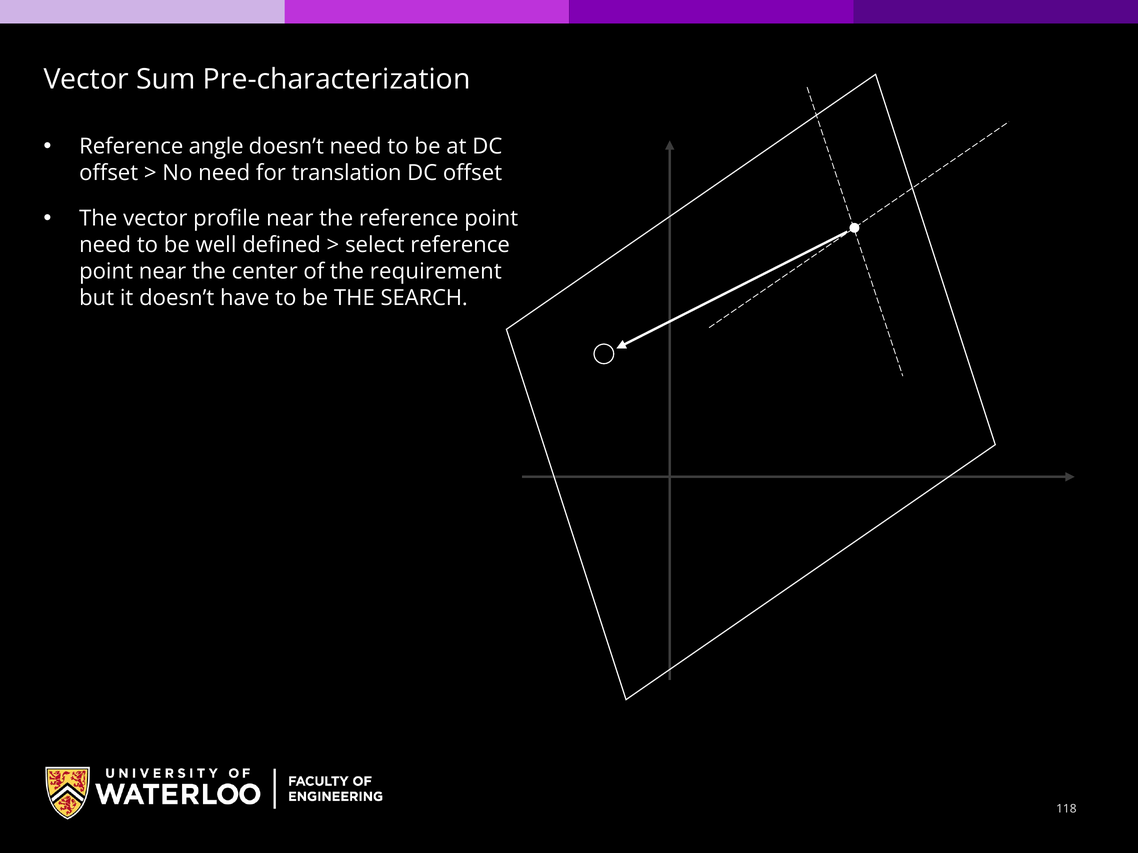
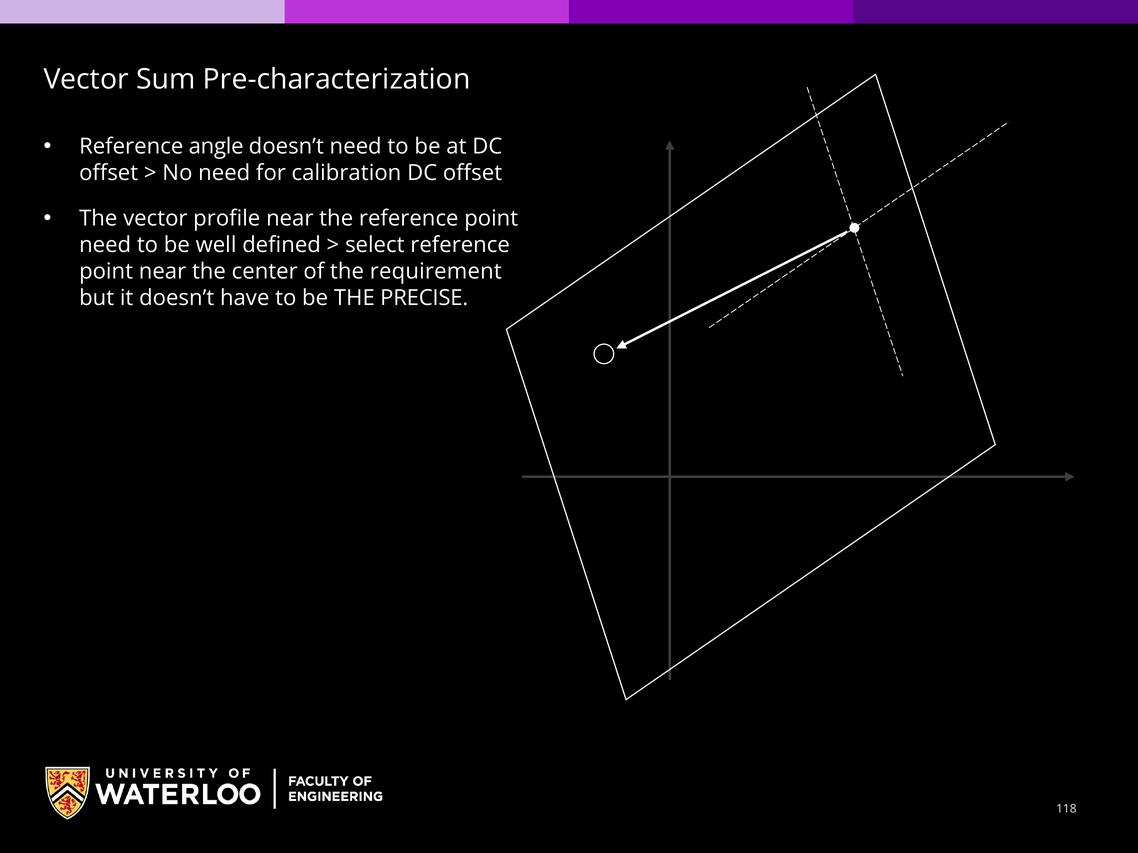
translation: translation -> calibration
SEARCH: SEARCH -> PRECISE
